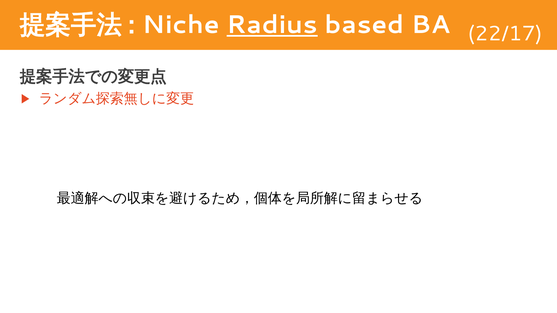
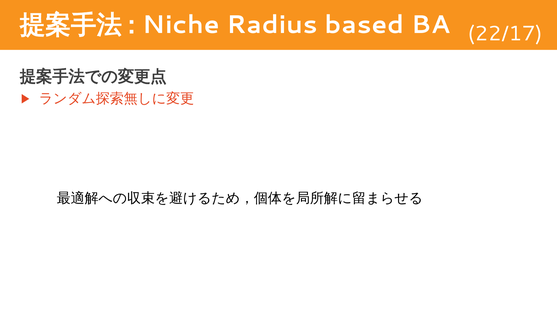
Radius underline: present -> none
